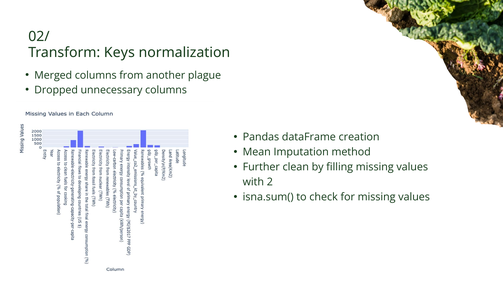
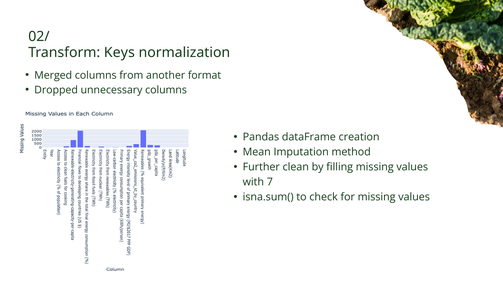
plague: plague -> format
2: 2 -> 7
